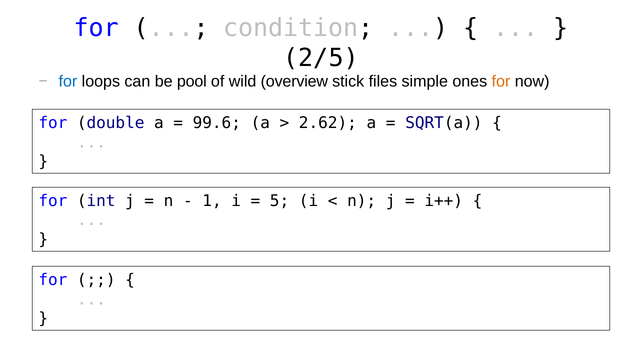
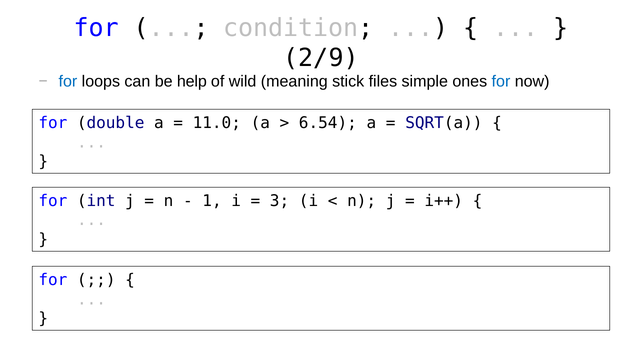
2/5: 2/5 -> 2/9
pool: pool -> help
overview: overview -> meaning
for at (501, 82) colour: orange -> blue
99.6: 99.6 -> 11.0
2.62: 2.62 -> 6.54
5: 5 -> 3
